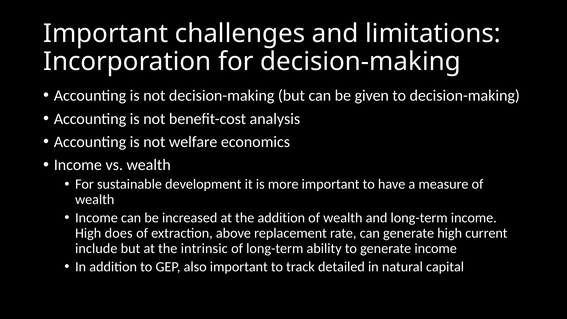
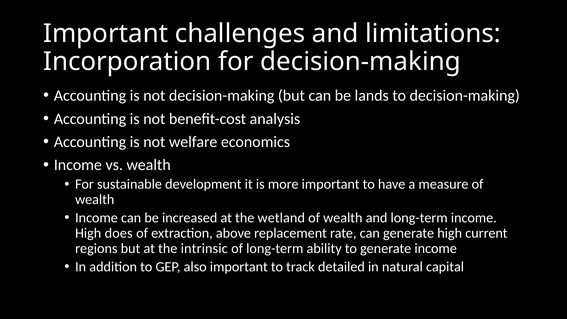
given: given -> lands
the addition: addition -> wetland
include: include -> regions
